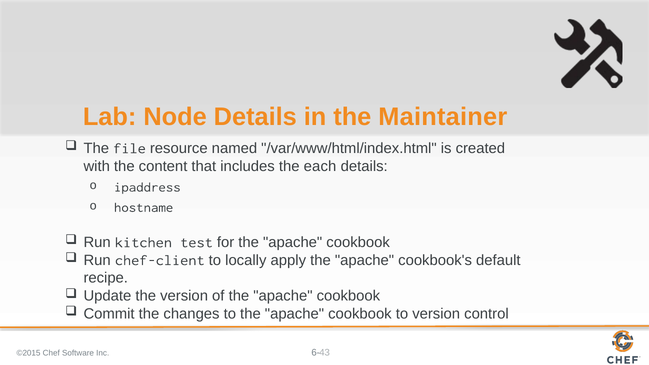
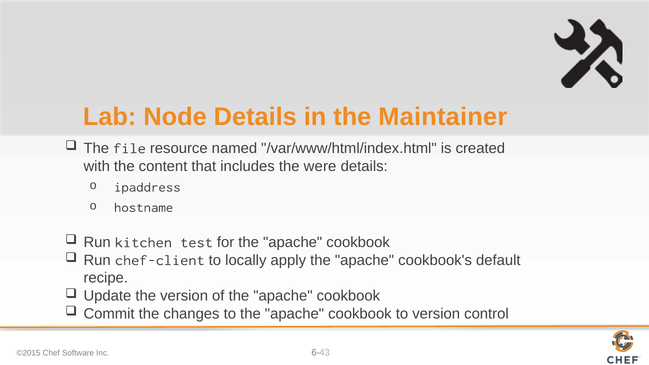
each: each -> were
